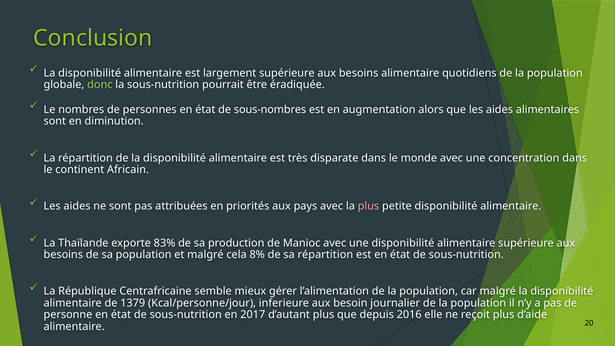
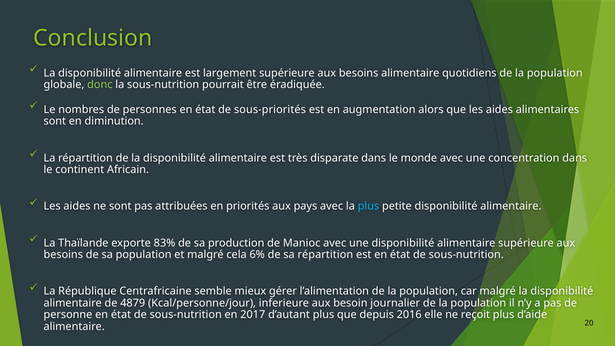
sous-nombres: sous-nombres -> sous-priorités
plus at (368, 206) colour: pink -> light blue
8%: 8% -> 6%
1379: 1379 -> 4879
